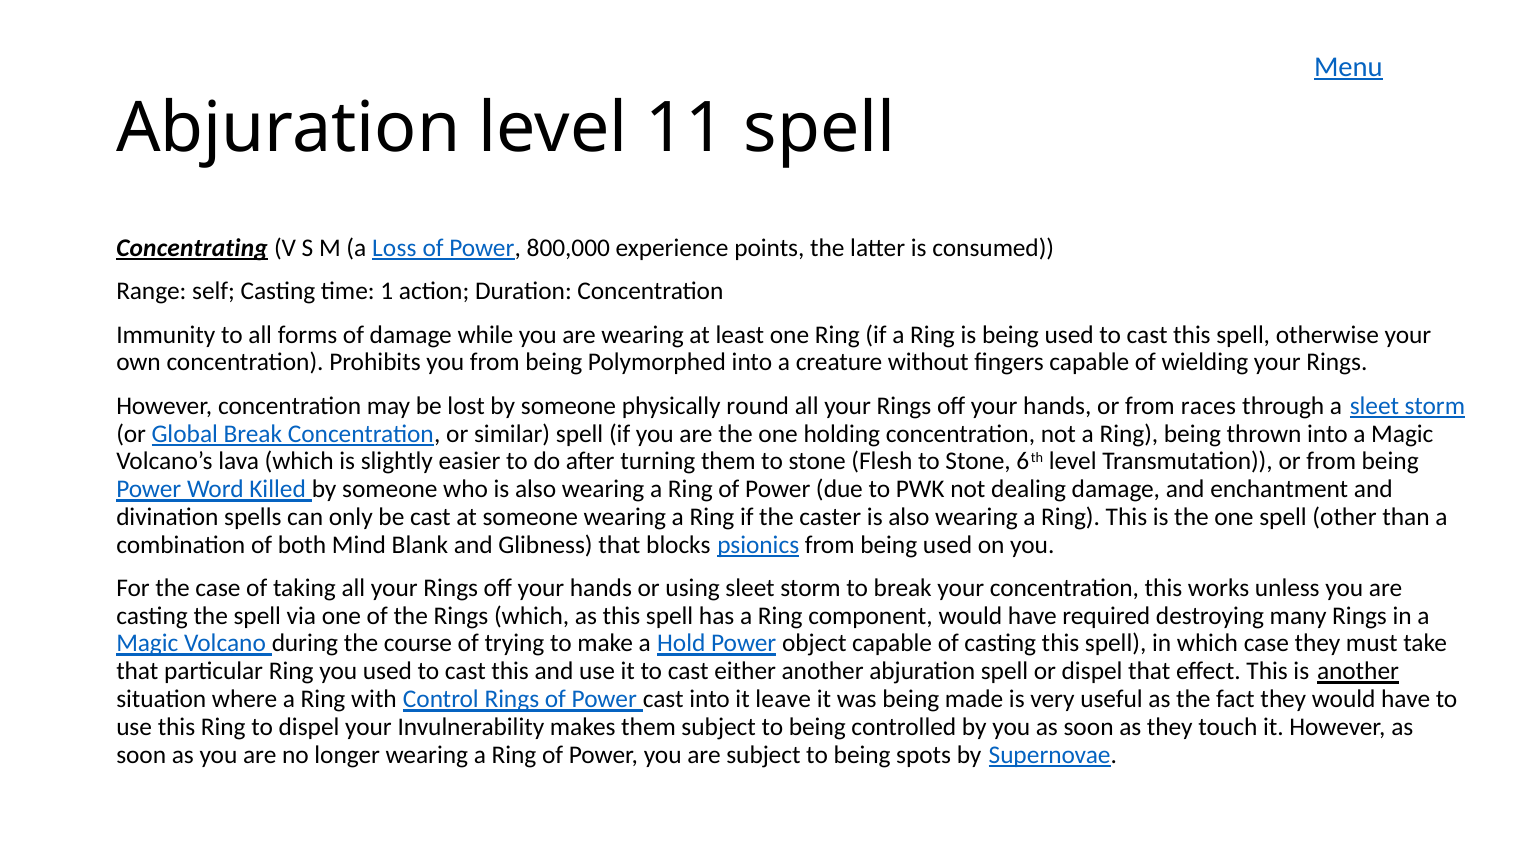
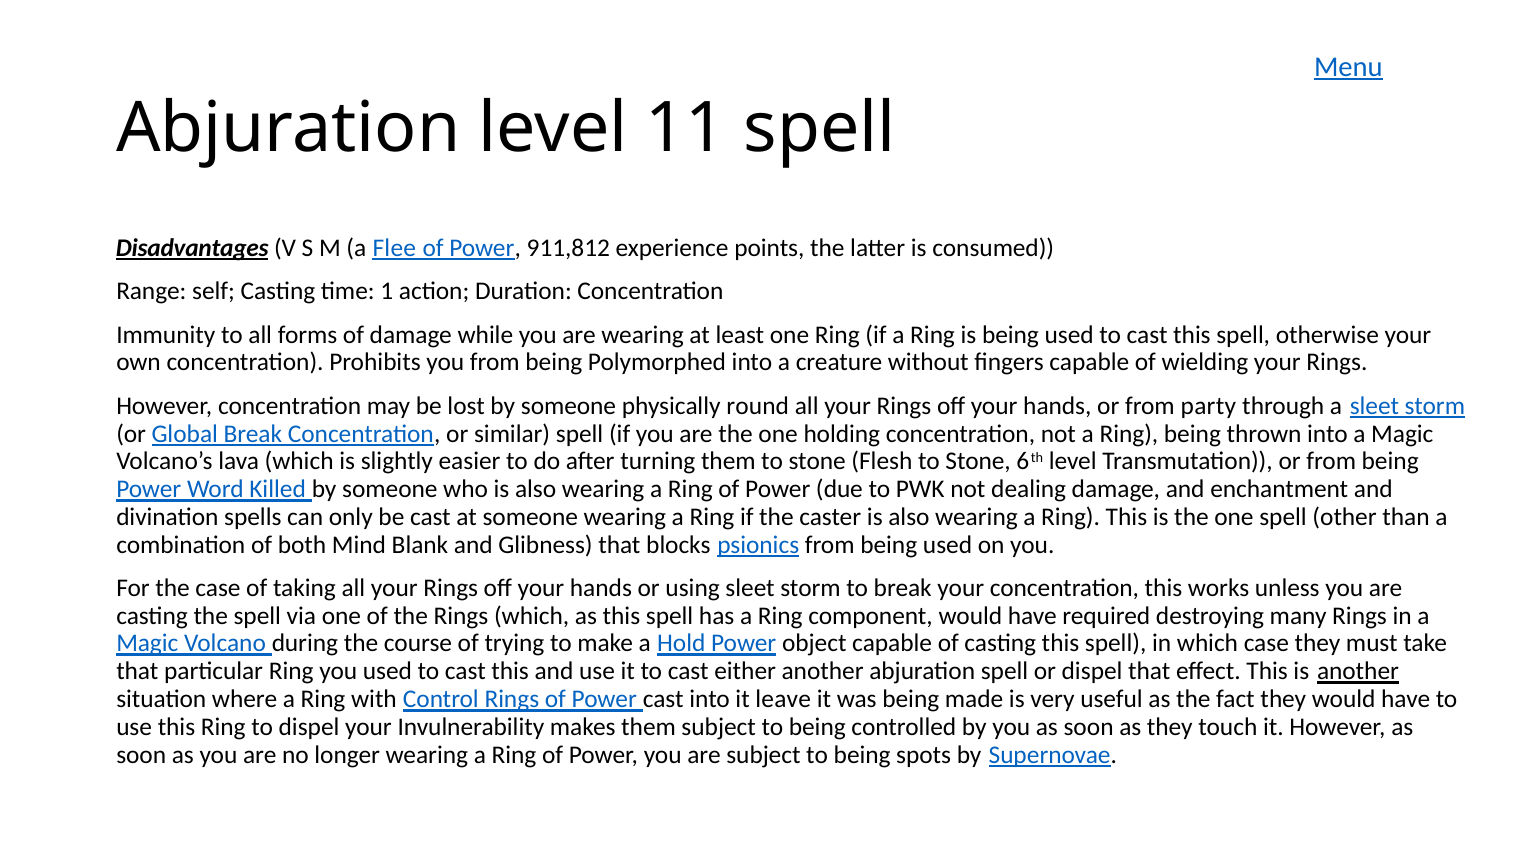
Concentrating: Concentrating -> Disadvantages
Loss: Loss -> Flee
800,000: 800,000 -> 911,812
races: races -> party
